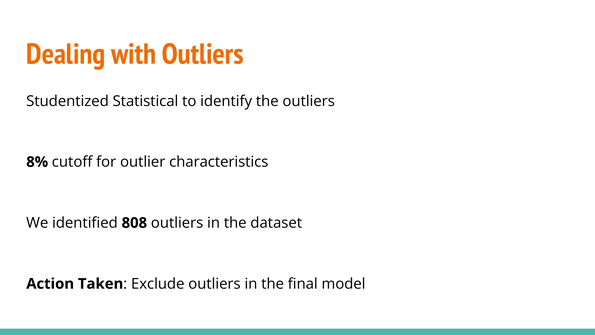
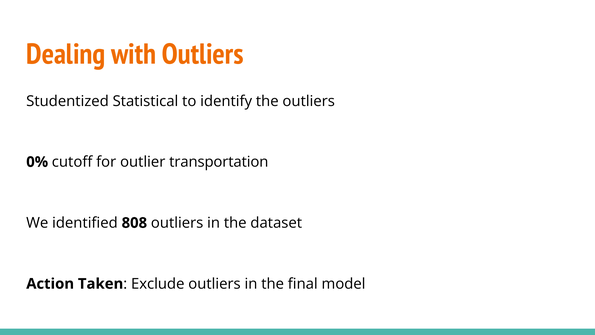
8%: 8% -> 0%
characteristics: characteristics -> transportation
